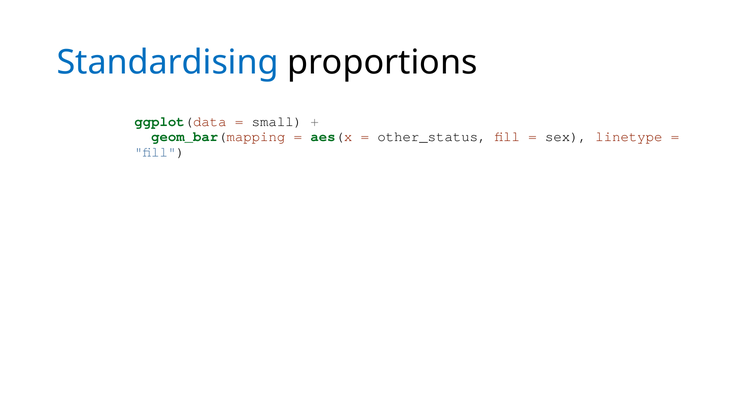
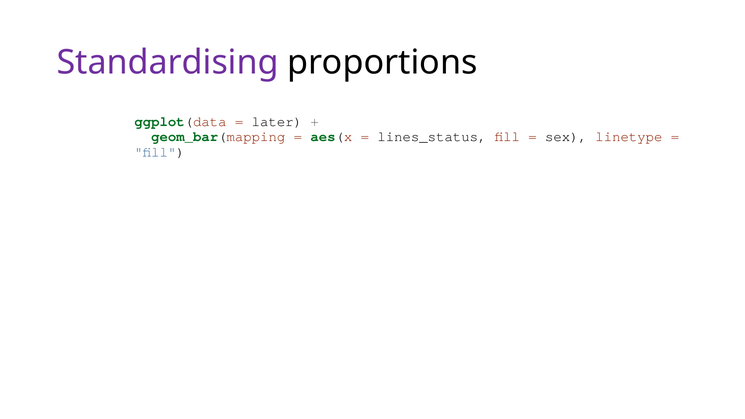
Standardising colour: blue -> purple
small: small -> later
other_status: other_status -> lines_status
